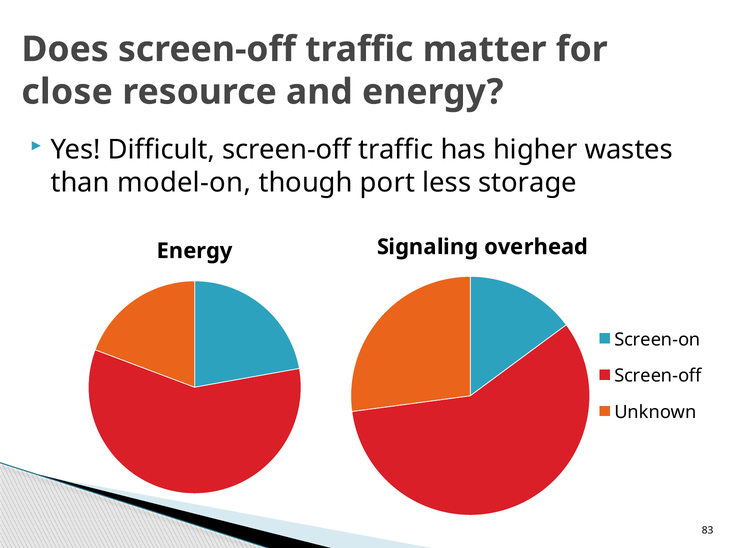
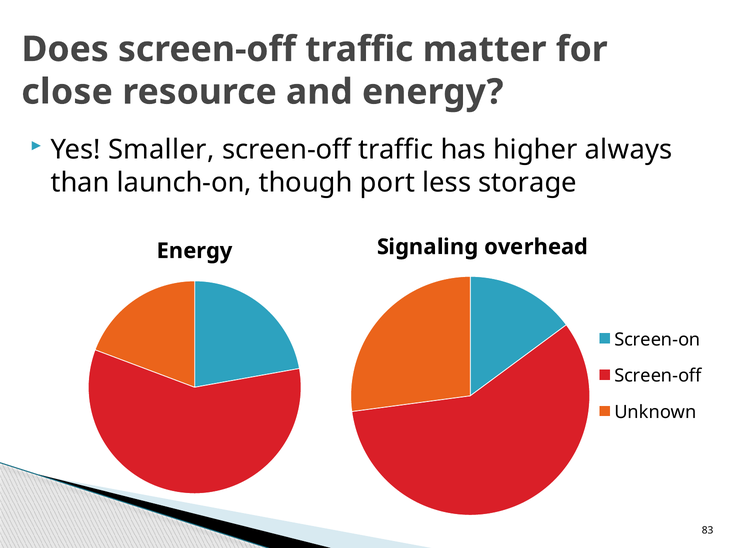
Difficult: Difficult -> Smaller
wastes: wastes -> always
model-on: model-on -> launch-on
